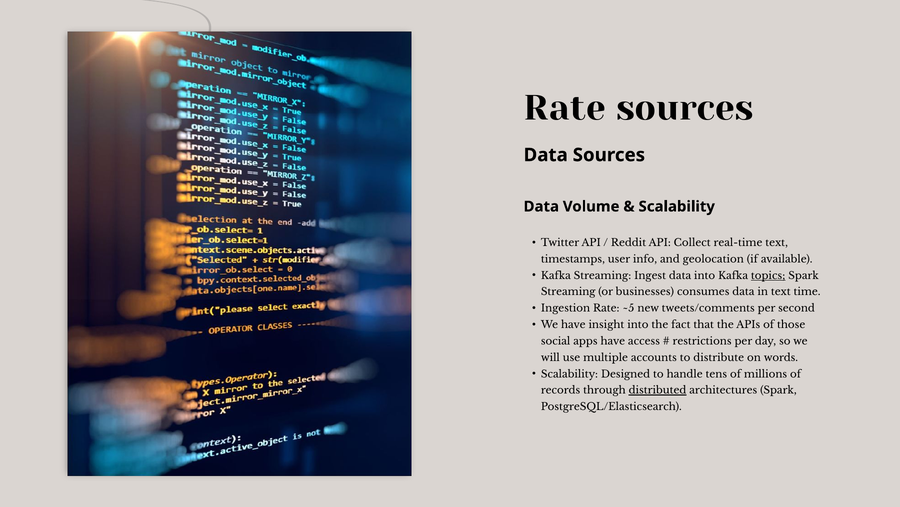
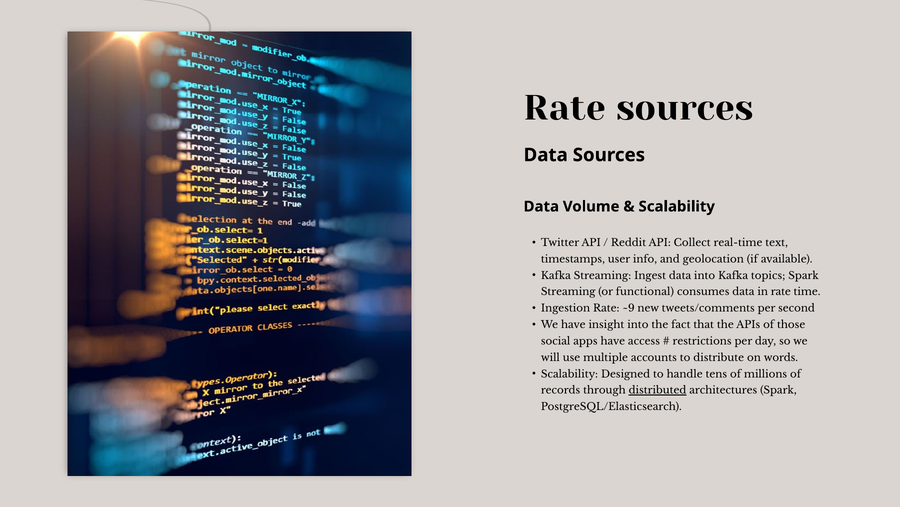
topics underline: present -> none
businesses: businesses -> functional
in text: text -> rate
~5: ~5 -> ~9
